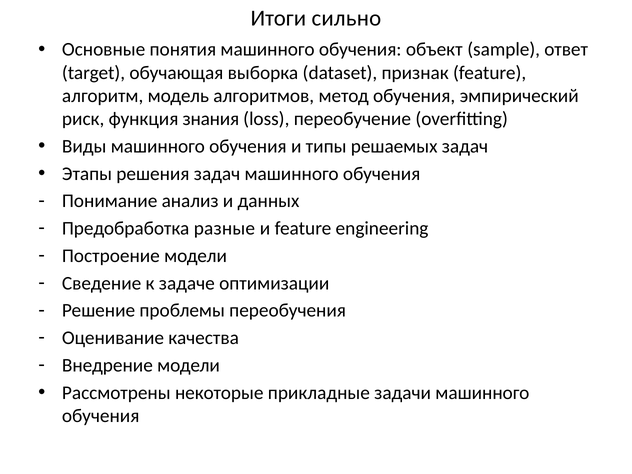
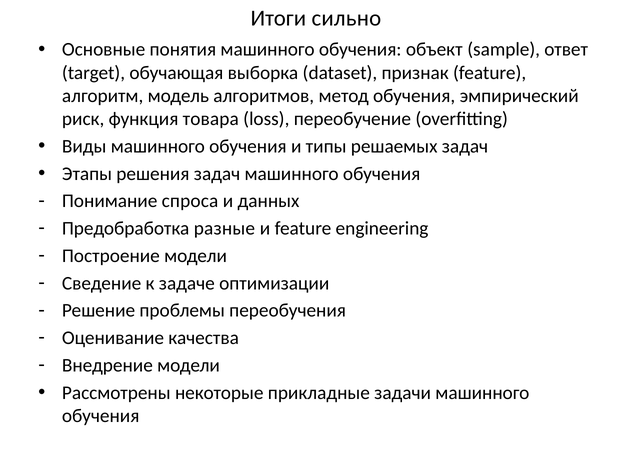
знания: знания -> товара
анализ: анализ -> спроса
